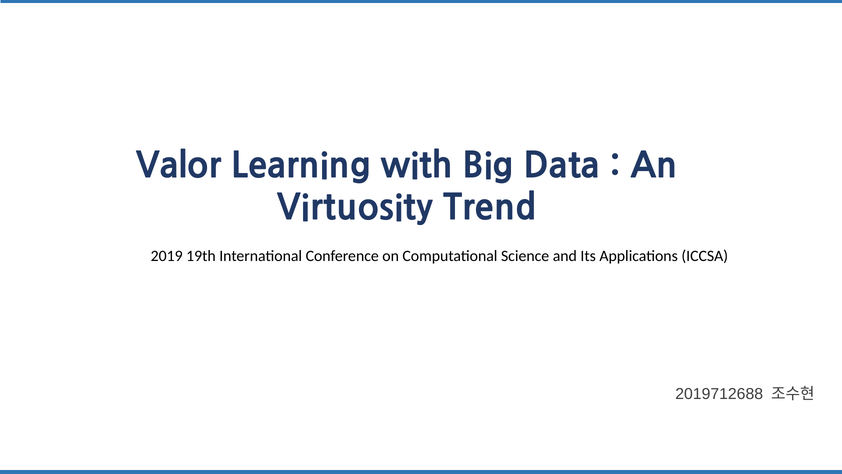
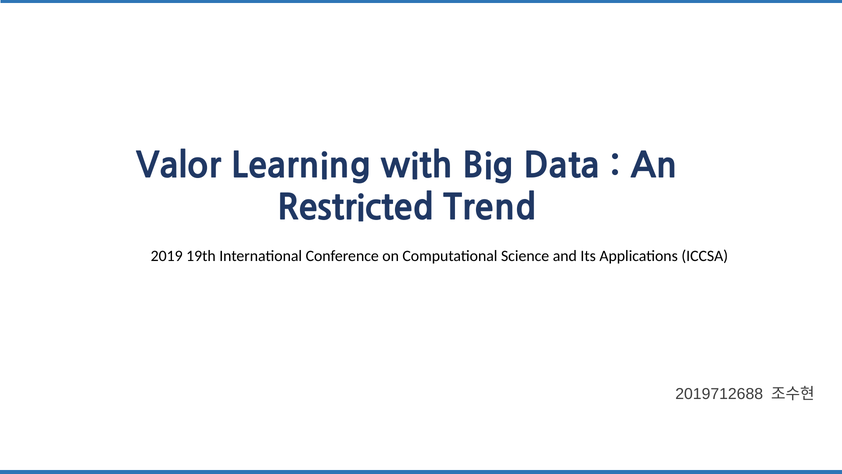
Virtuosity: Virtuosity -> Restricted
